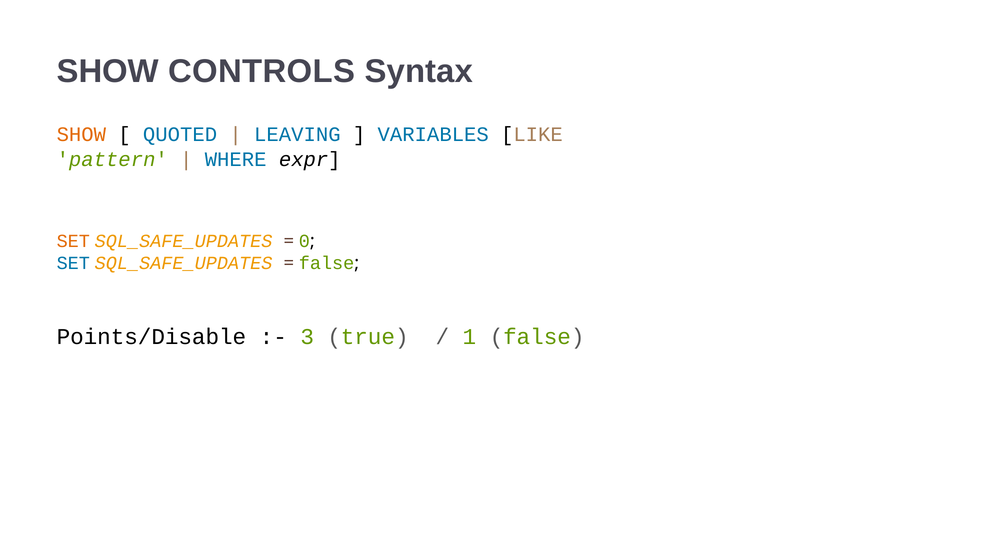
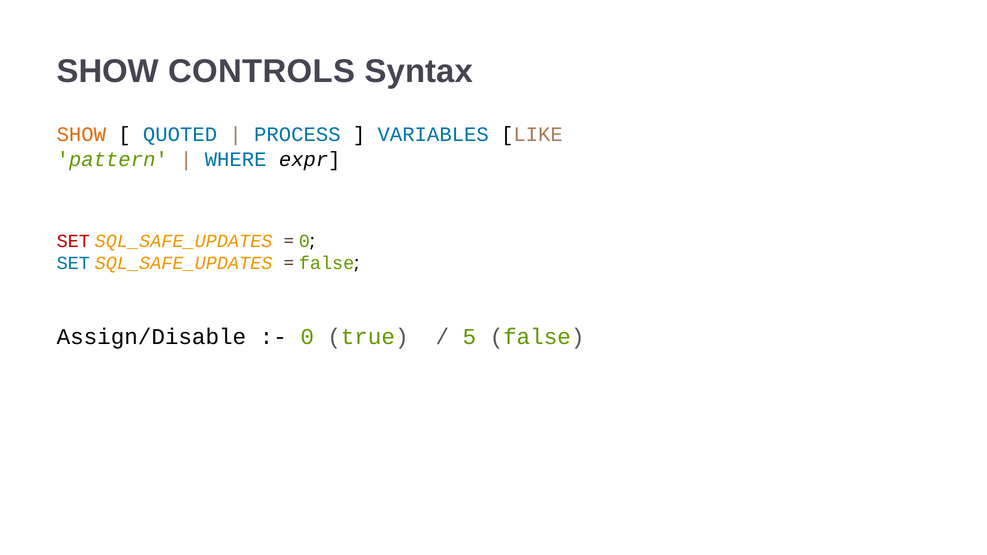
LEAVING: LEAVING -> PROCESS
SET at (73, 241) colour: orange -> red
Points/Disable: Points/Disable -> Assign/Disable
3 at (307, 337): 3 -> 0
1: 1 -> 5
